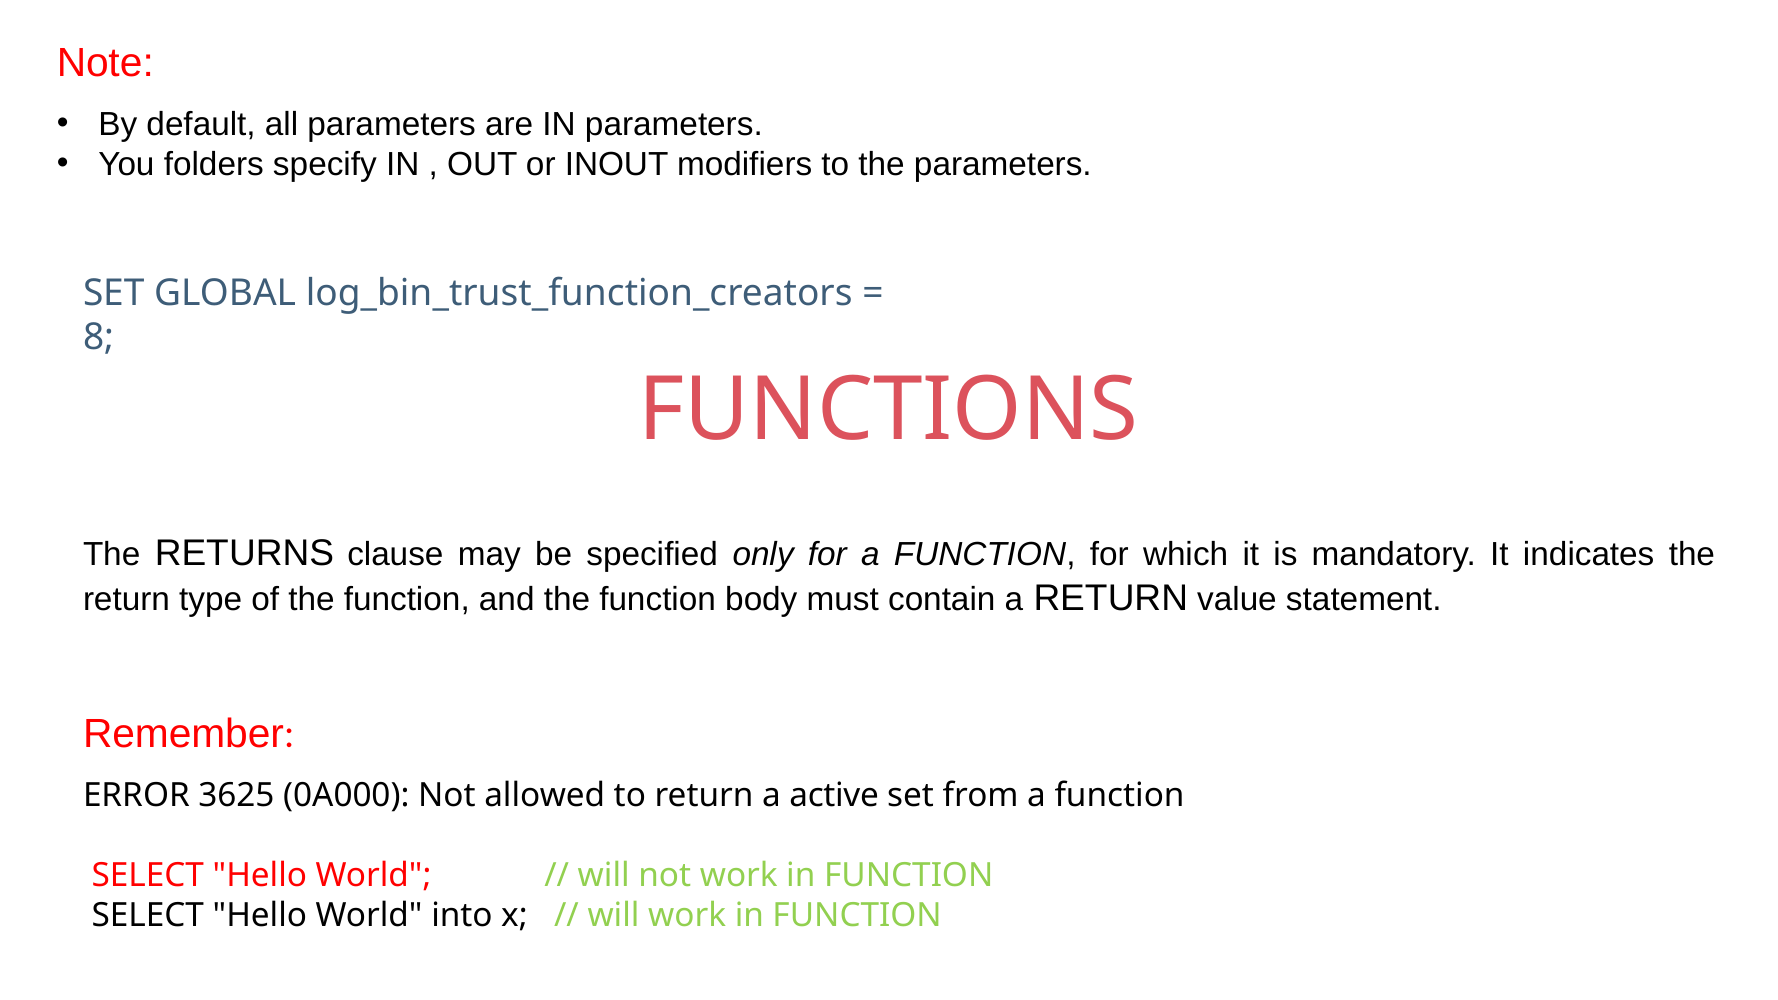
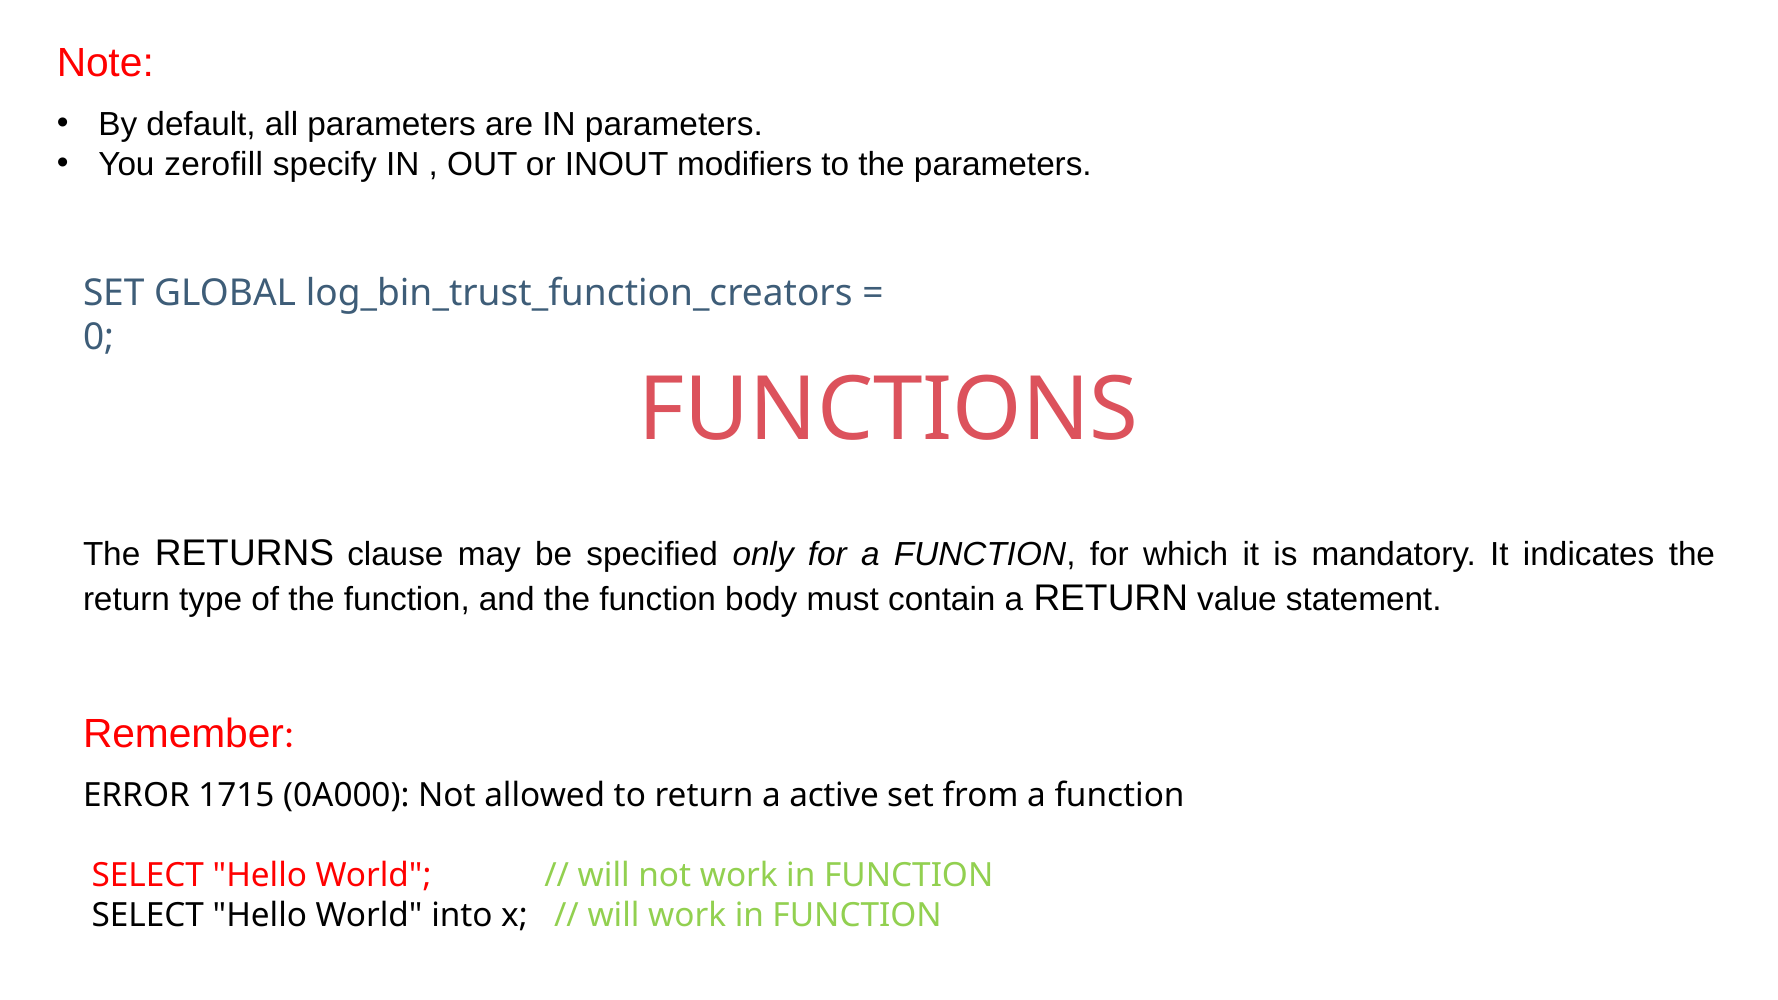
folders: folders -> zerofill
8: 8 -> 0
3625: 3625 -> 1715
